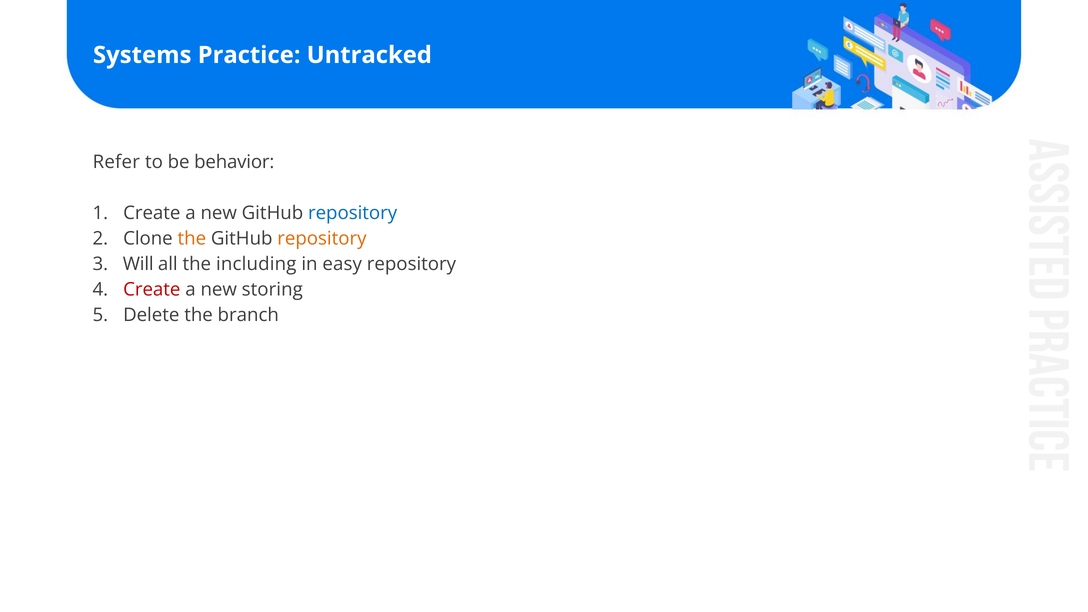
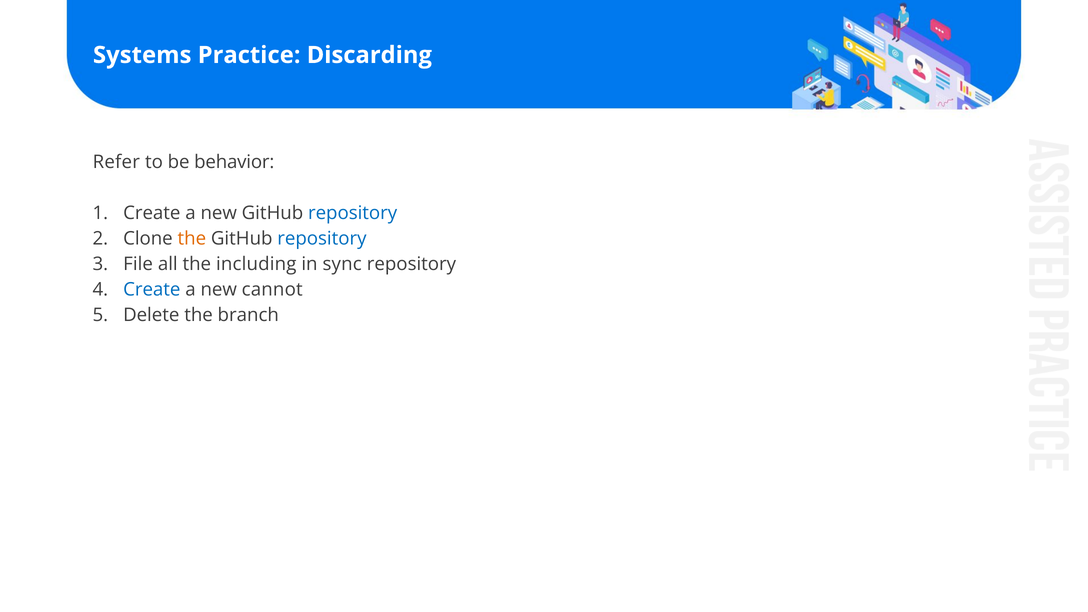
Untracked: Untracked -> Discarding
repository at (322, 239) colour: orange -> blue
Will: Will -> File
easy: easy -> sync
Create at (152, 290) colour: red -> blue
storing: storing -> cannot
